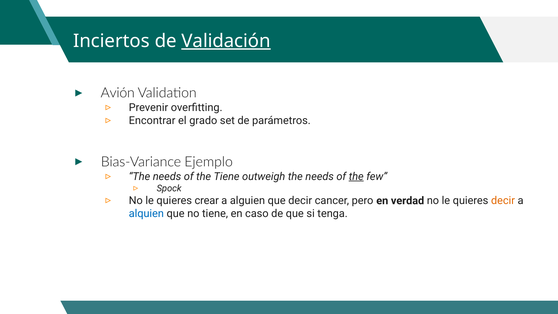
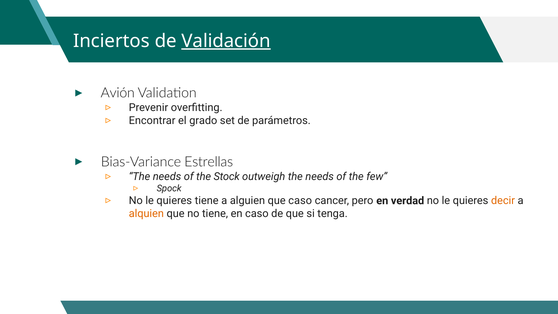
Ejemplo: Ejemplo -> Estrellas
the Tiene: Tiene -> Stock
the at (356, 176) underline: present -> none
quieres crear: crear -> tiene
que decir: decir -> caso
alquien colour: blue -> orange
